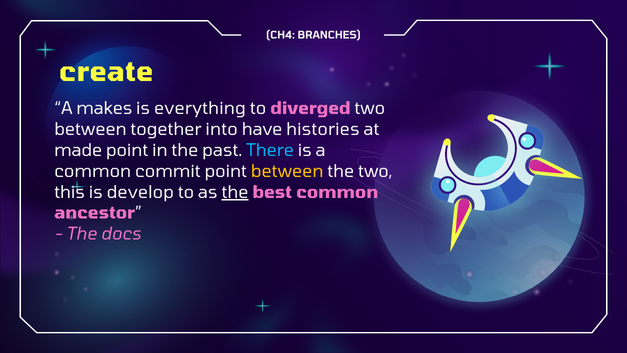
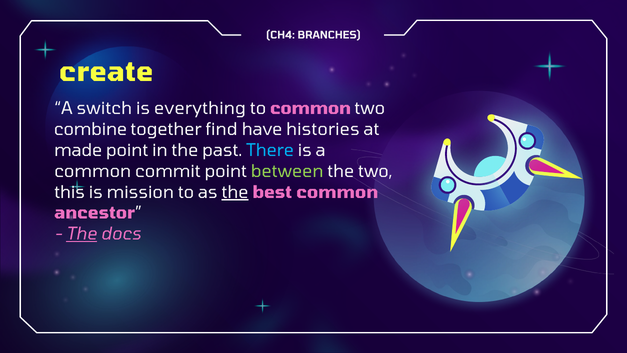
makes: makes -> switch
to diverged: diverged -> common
between at (90, 129): between -> combine
into: into -> find
between at (287, 171) colour: yellow -> light green
develop: develop -> mission
The at (81, 234) underline: none -> present
